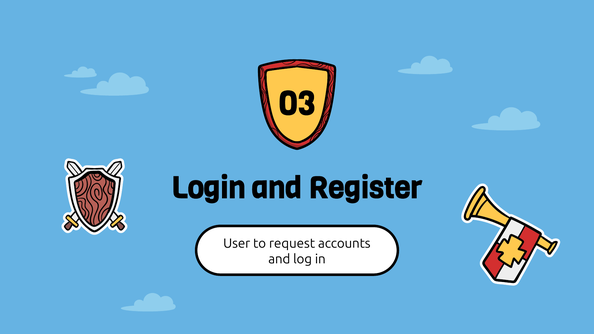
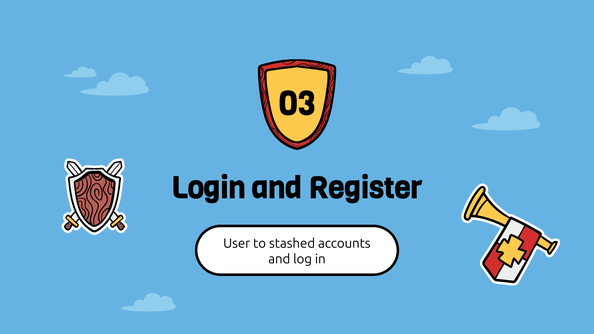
request: request -> stashed
